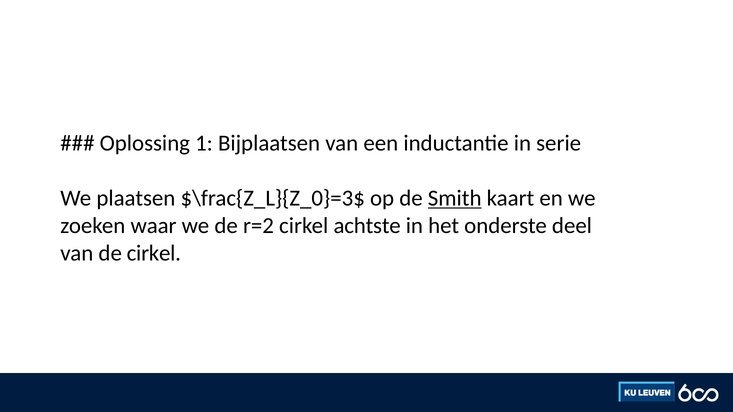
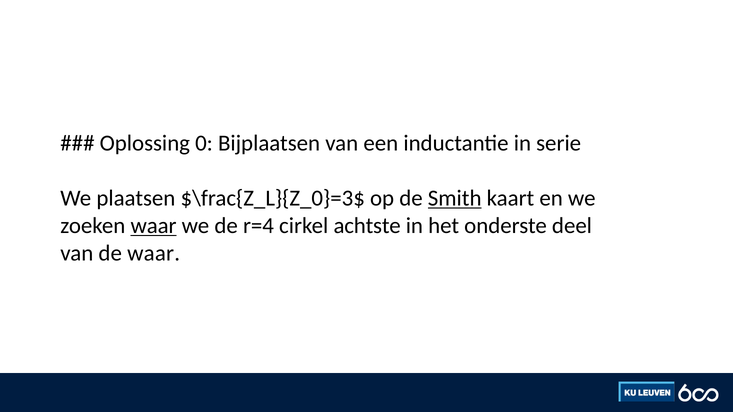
1: 1 -> 0
waar at (154, 226) underline: none -> present
r=2: r=2 -> r=4
de cirkel: cirkel -> waar
